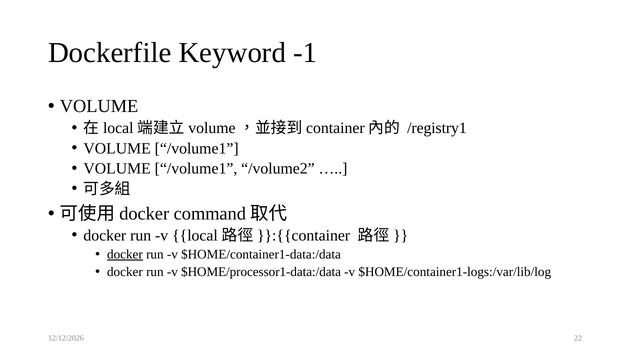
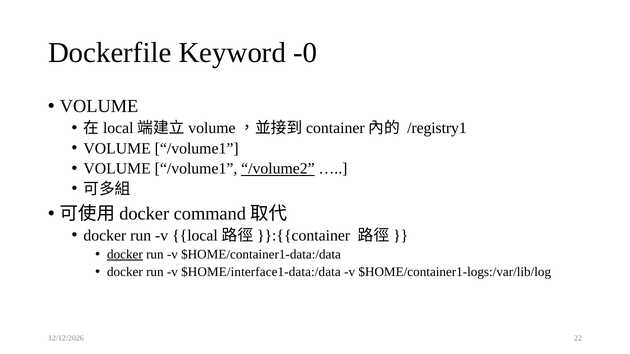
-1: -1 -> -0
/volume2 underline: none -> present
$HOME/processor1-data:/data: $HOME/processor1-data:/data -> $HOME/interface1-data:/data
